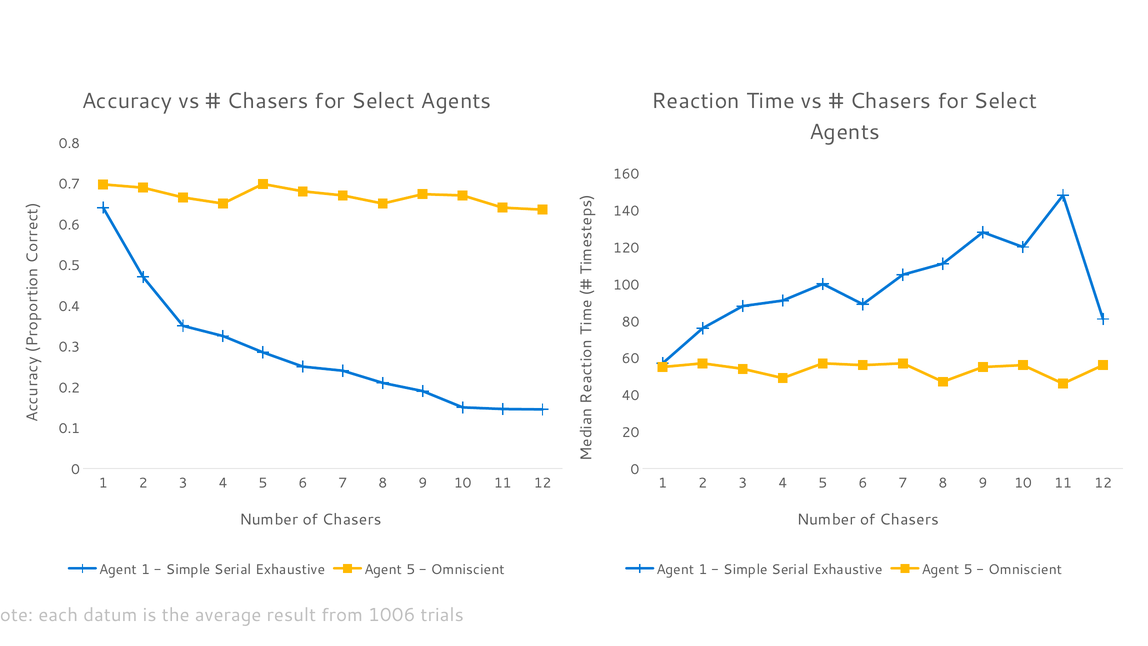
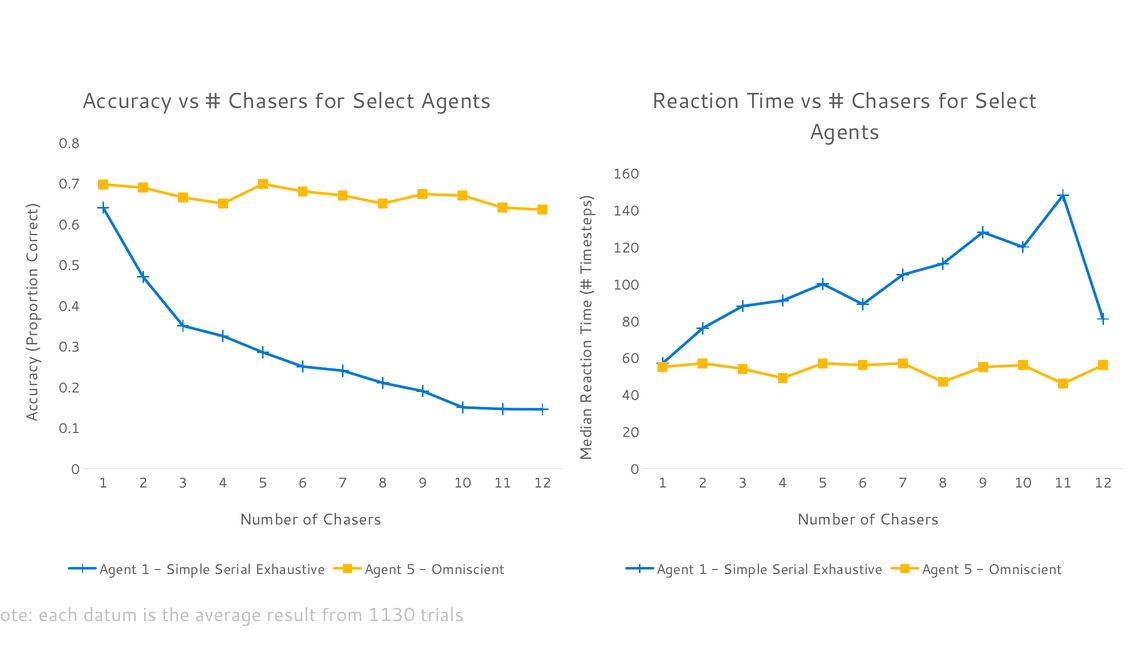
1006: 1006 -> 1130
